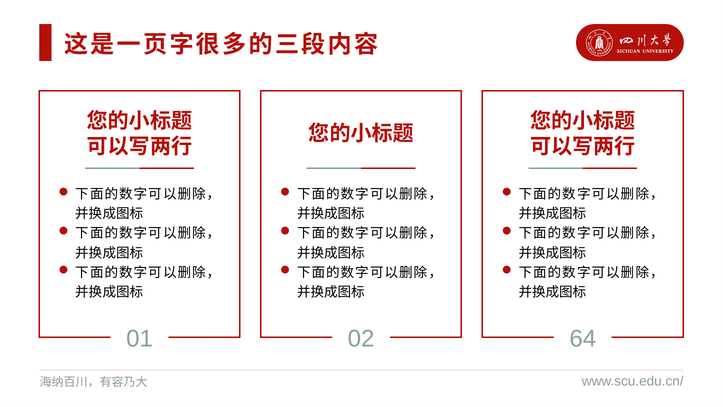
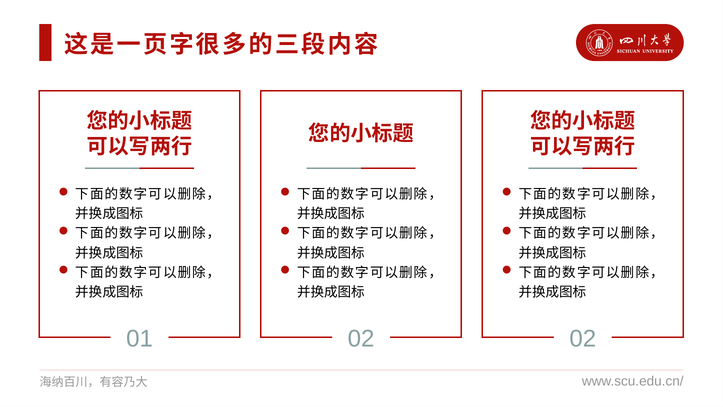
02 64: 64 -> 02
